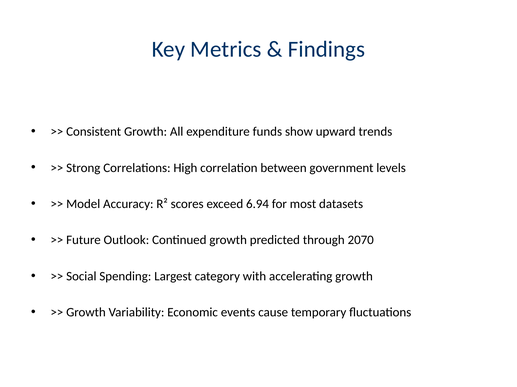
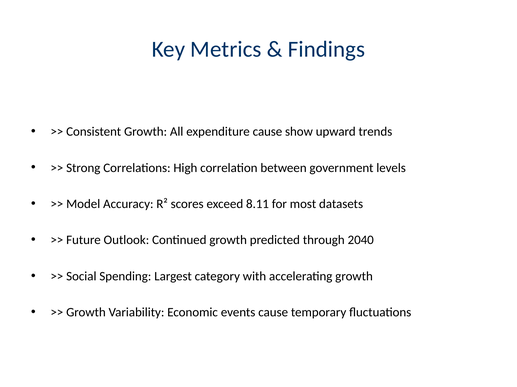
expenditure funds: funds -> cause
6.94: 6.94 -> 8.11
2070: 2070 -> 2040
